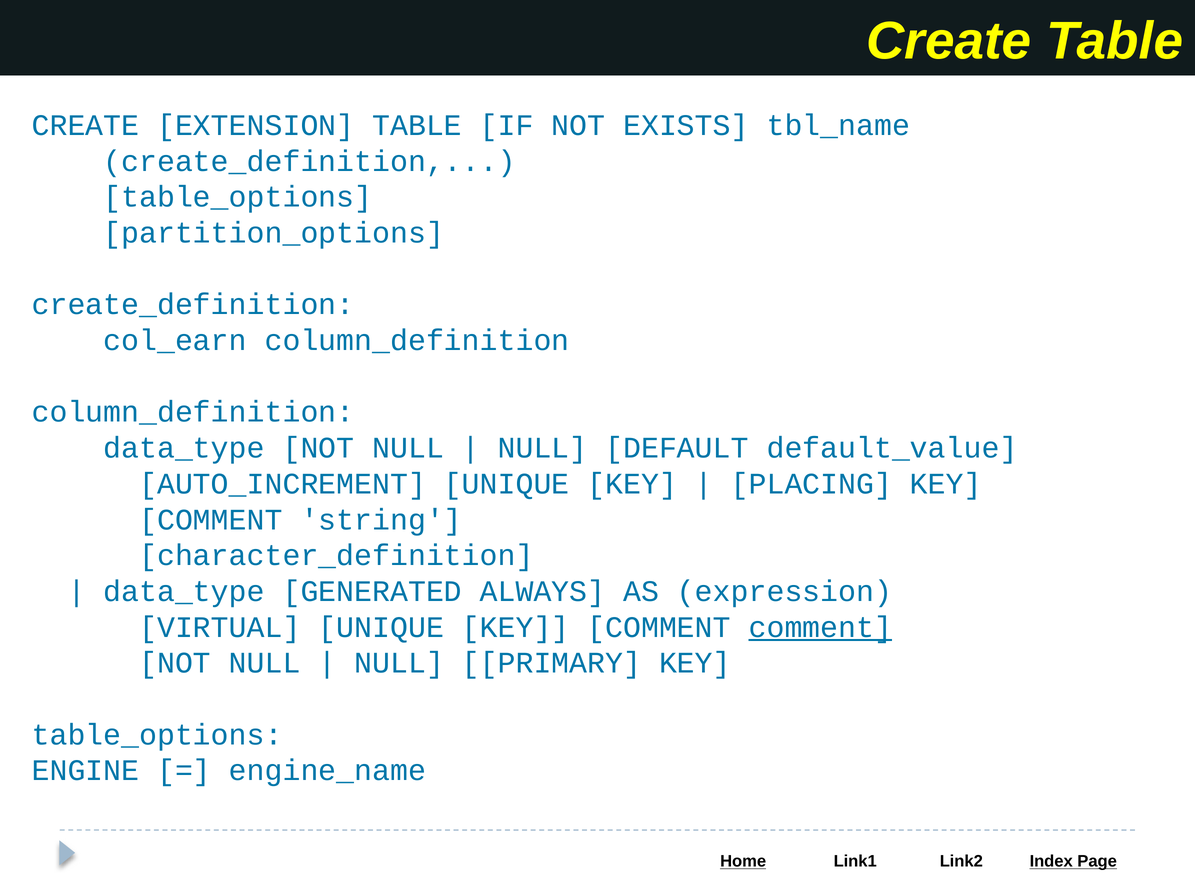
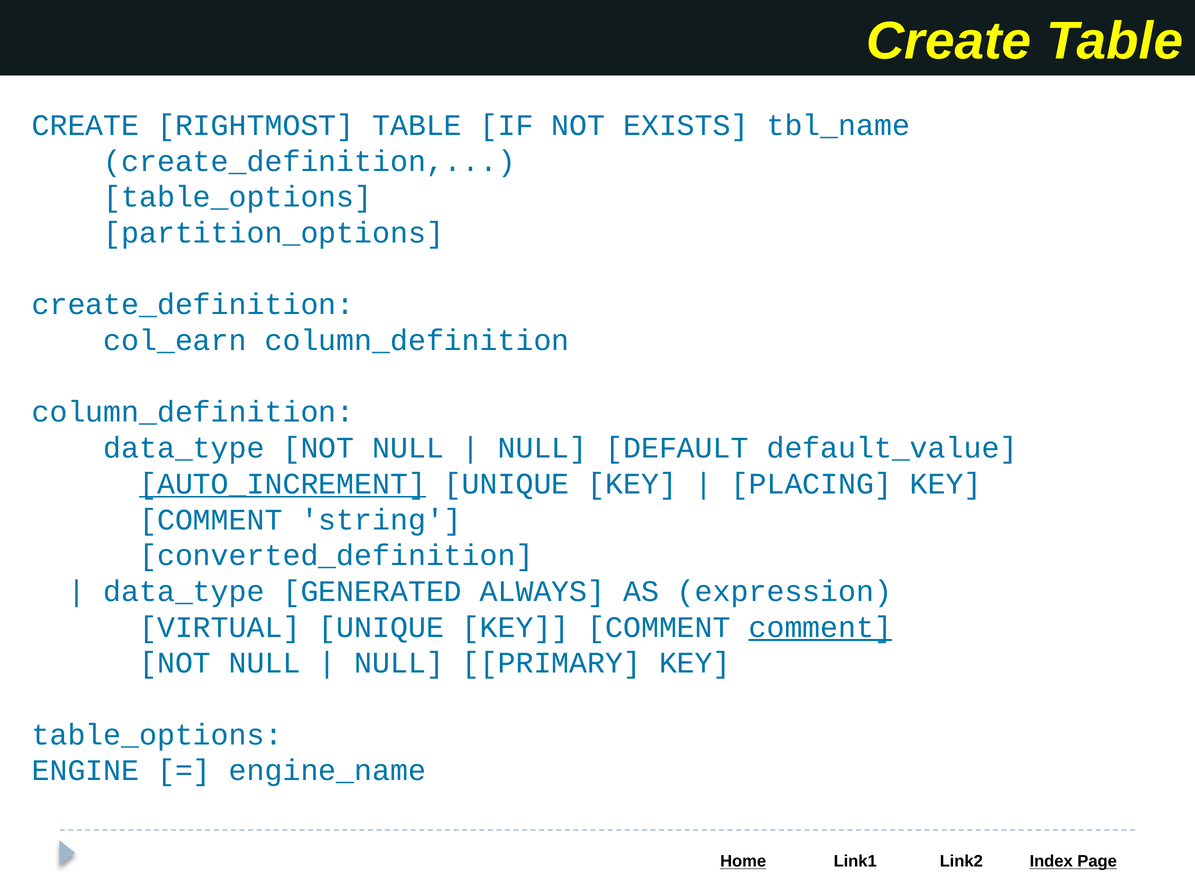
EXTENSION: EXTENSION -> RIGHTMOST
AUTO_INCREMENT underline: none -> present
character_definition: character_definition -> converted_definition
